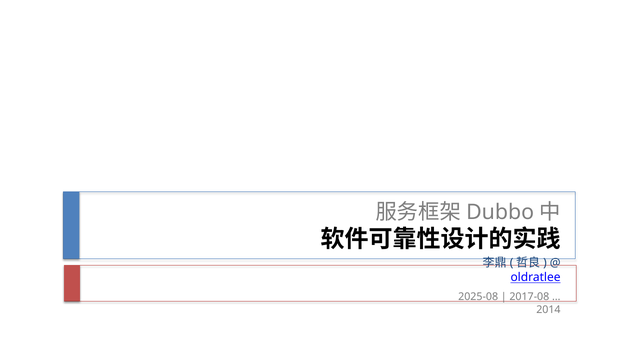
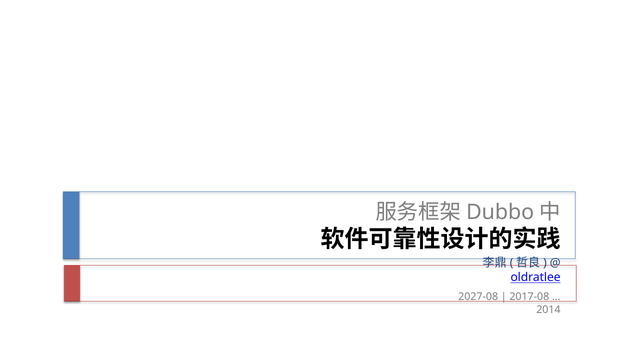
2025-08: 2025-08 -> 2027-08
